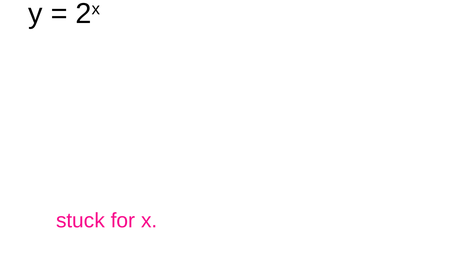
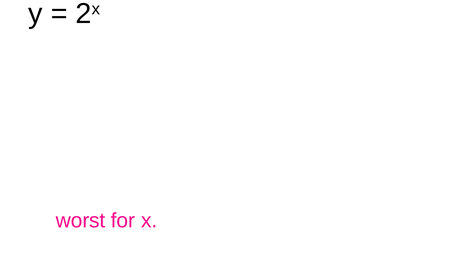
stuck: stuck -> worst
